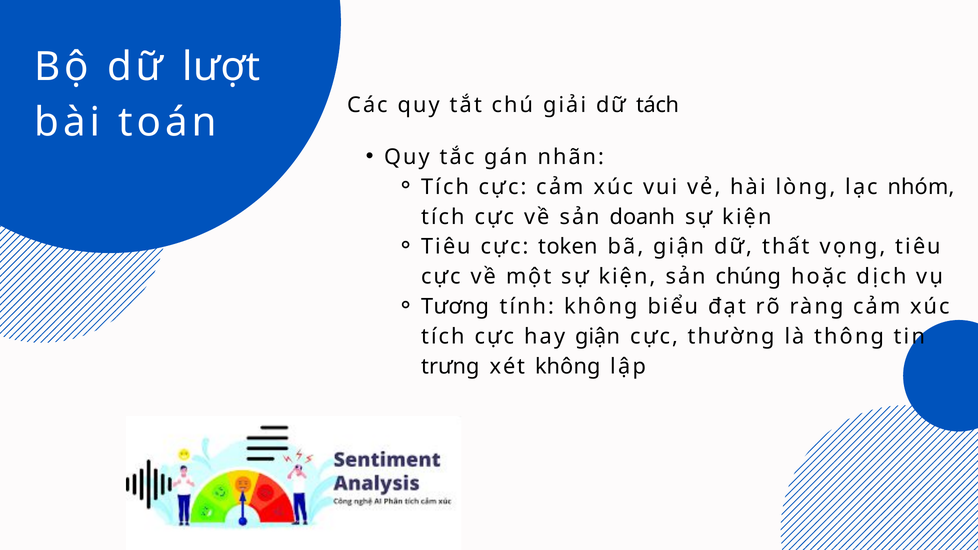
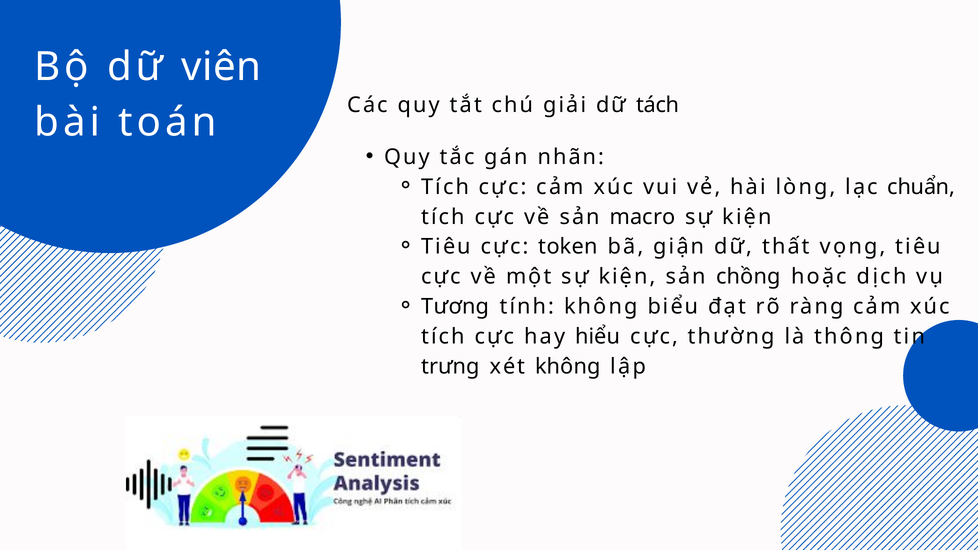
lượt: lượt -> viên
nhóm: nhóm -> chuẩn
doanh: doanh -> macro
chúng: chúng -> chồng
hay giận: giận -> hiểu
